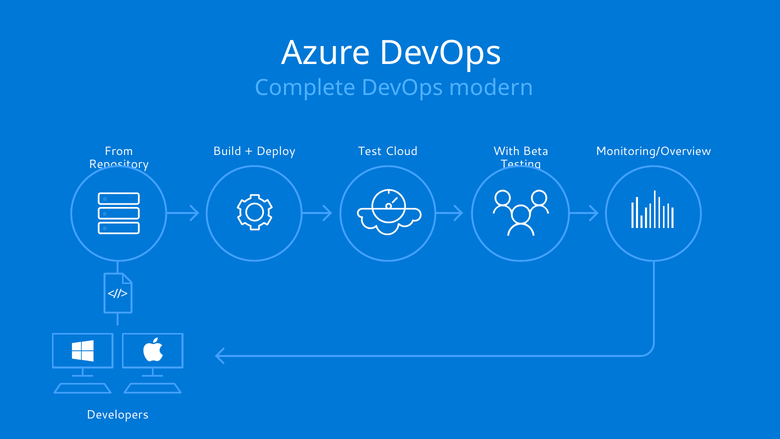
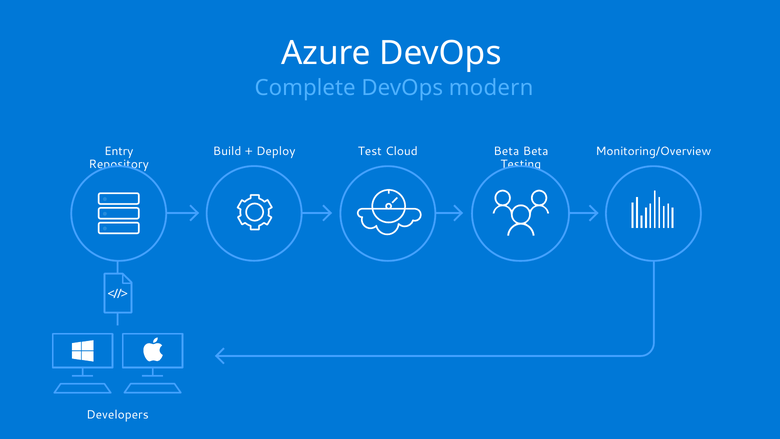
From: From -> Entry
Deploy With: With -> Beta
